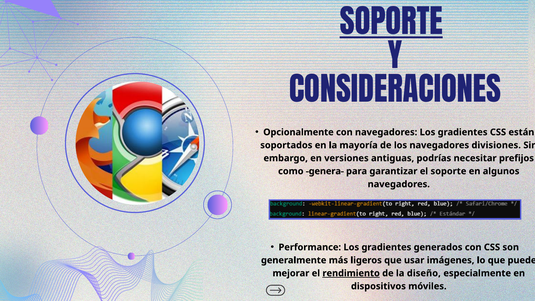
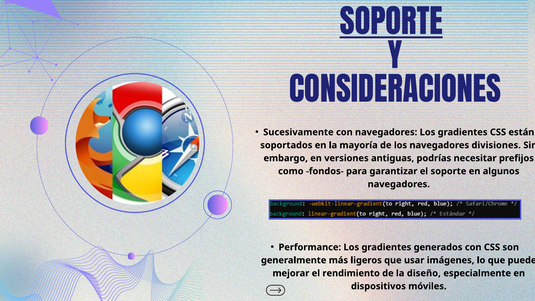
Opcionalmente: Opcionalmente -> Sucesivamente
genera-: genera- -> fondos-
rendimiento underline: present -> none
